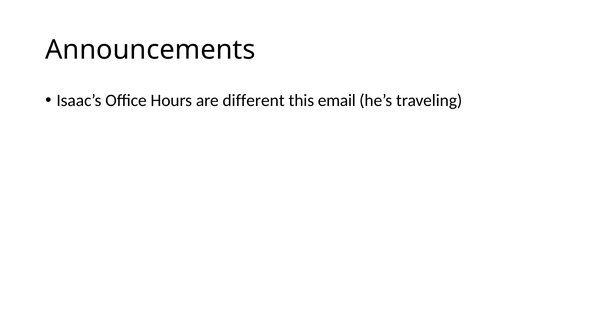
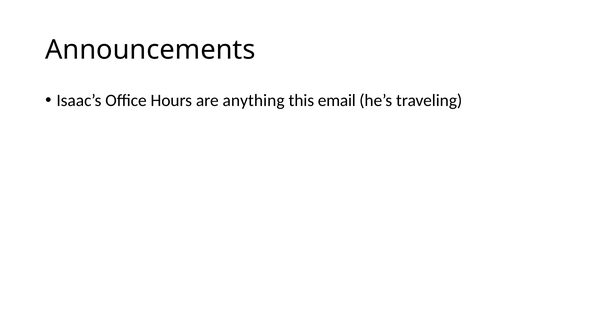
different: different -> anything
